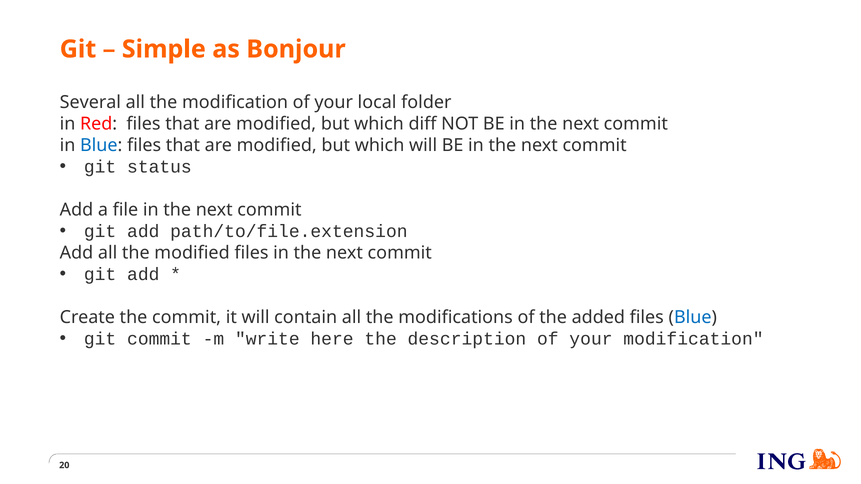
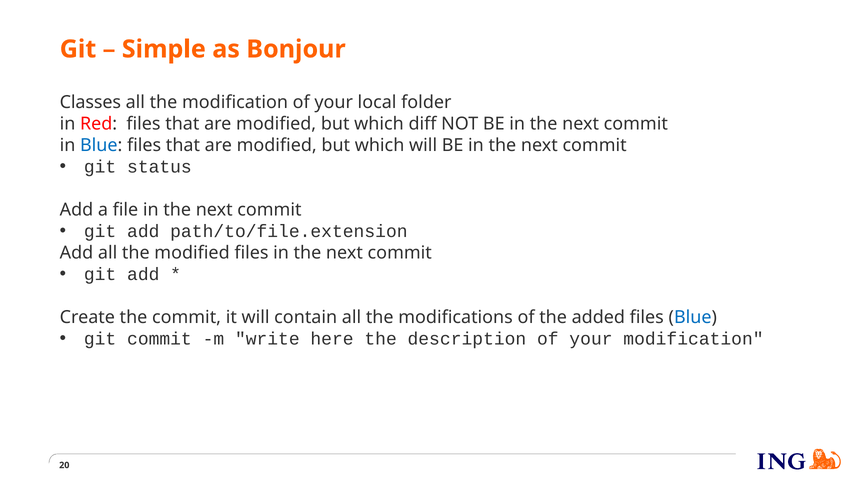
Several: Several -> Classes
